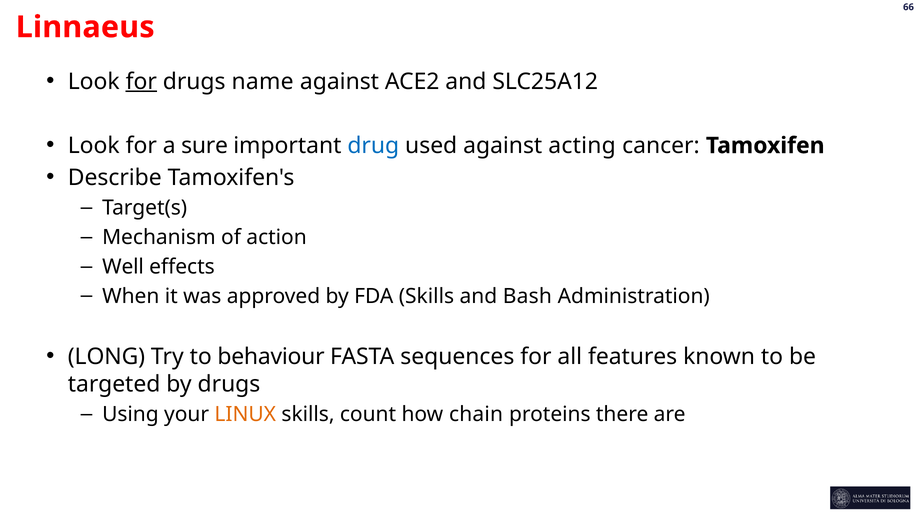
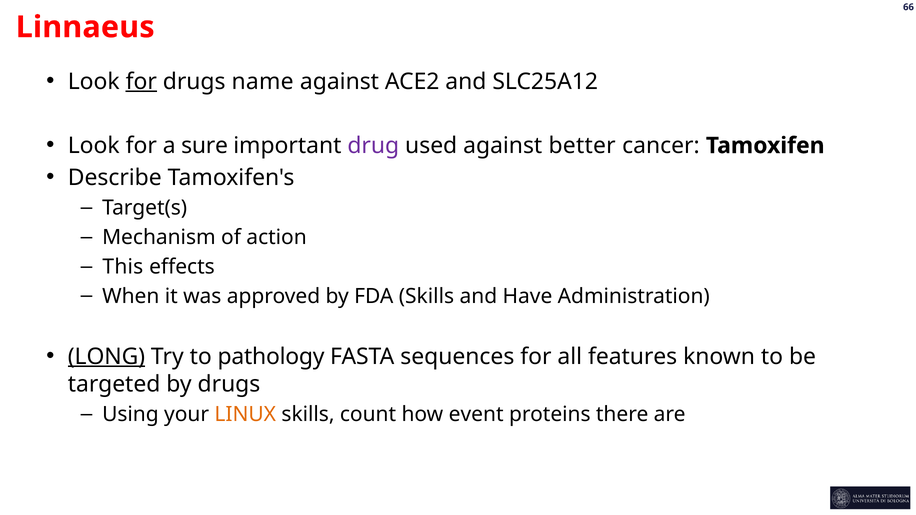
drug colour: blue -> purple
acting: acting -> better
Well: Well -> This
Bash: Bash -> Have
LONG underline: none -> present
behaviour: behaviour -> pathology
chain: chain -> event
